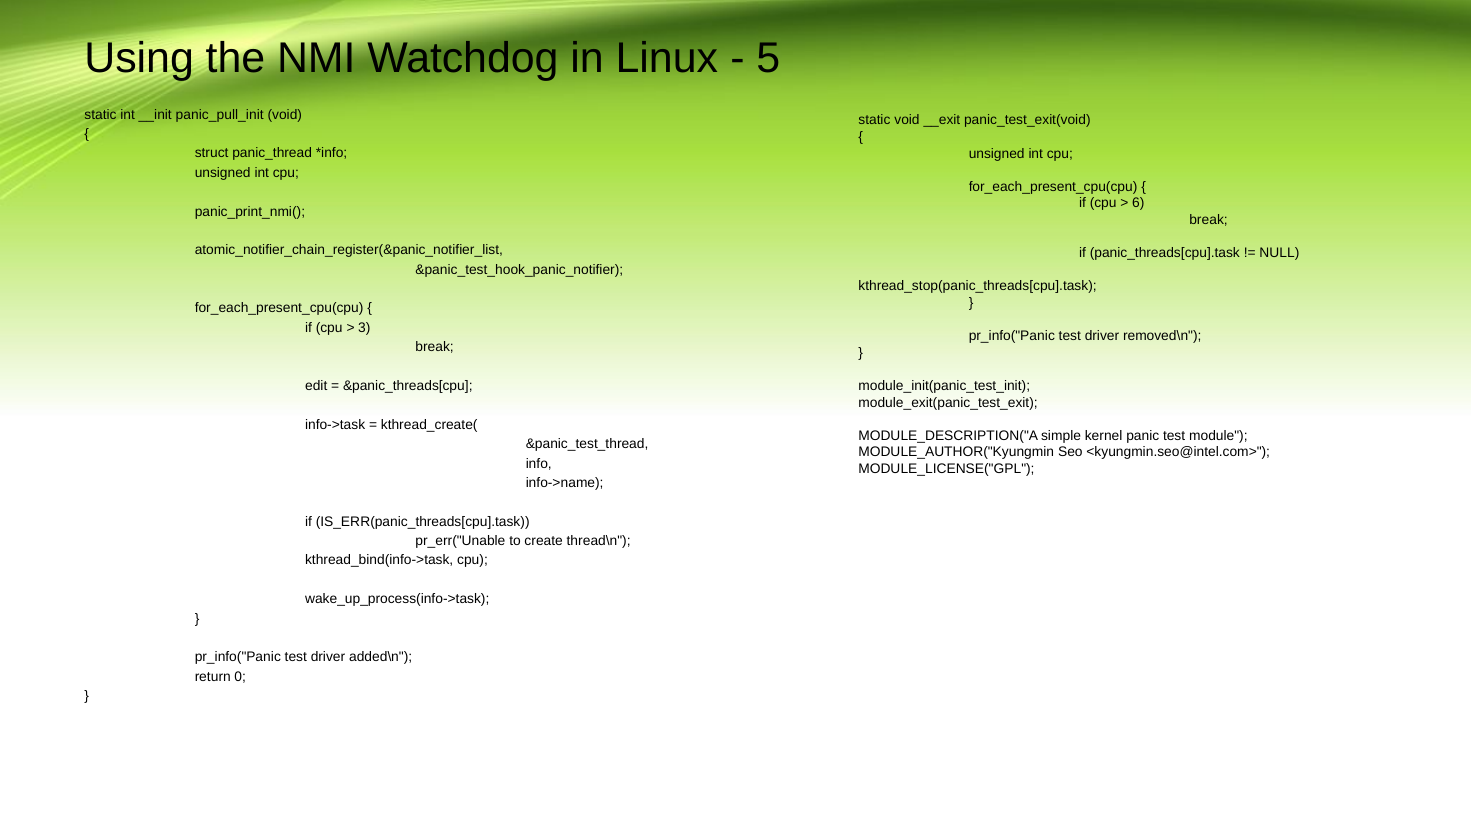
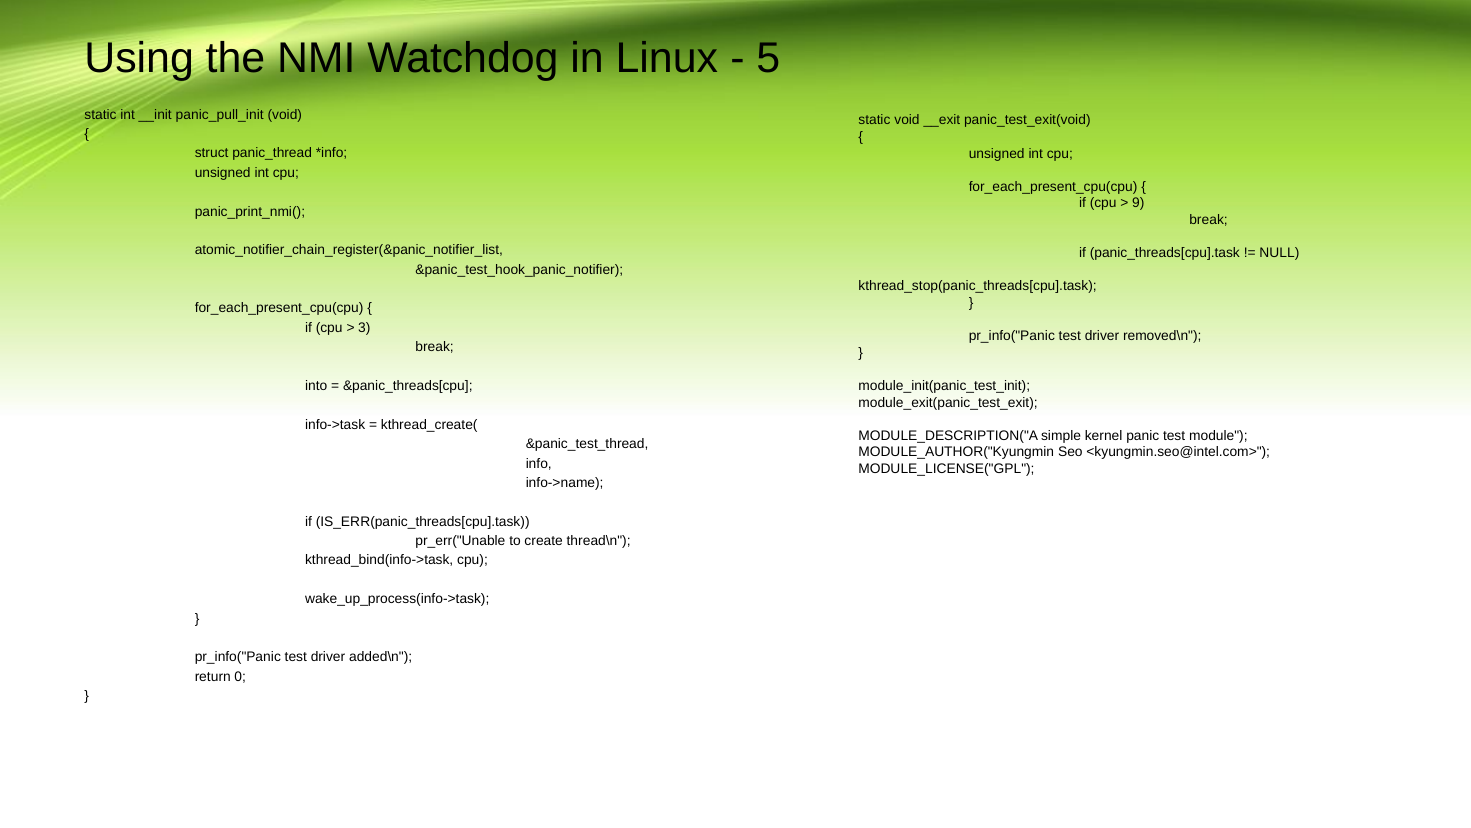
6: 6 -> 9
edit: edit -> into
